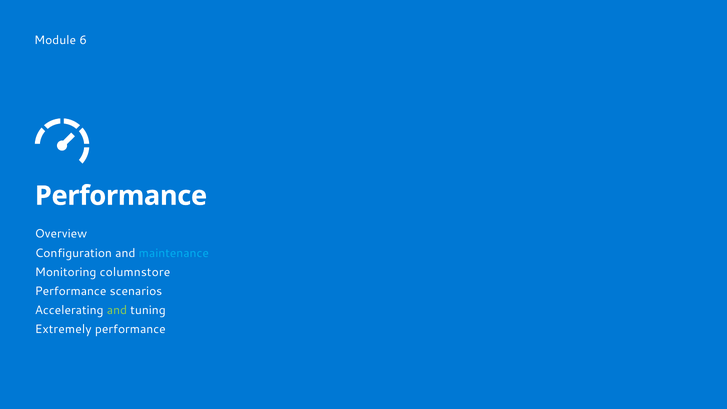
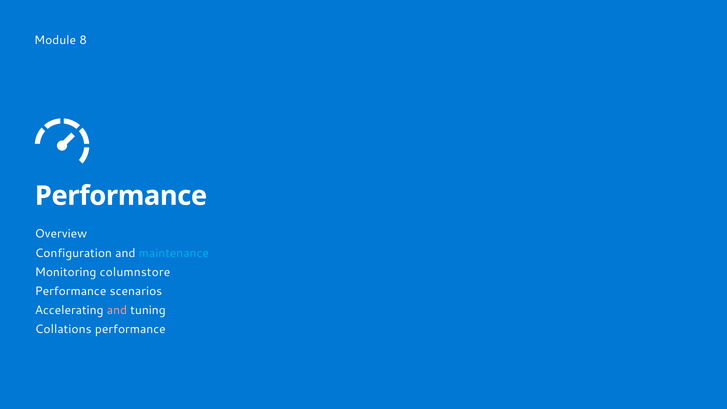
6: 6 -> 8
and at (117, 310) colour: light green -> pink
Extremely: Extremely -> Collations
